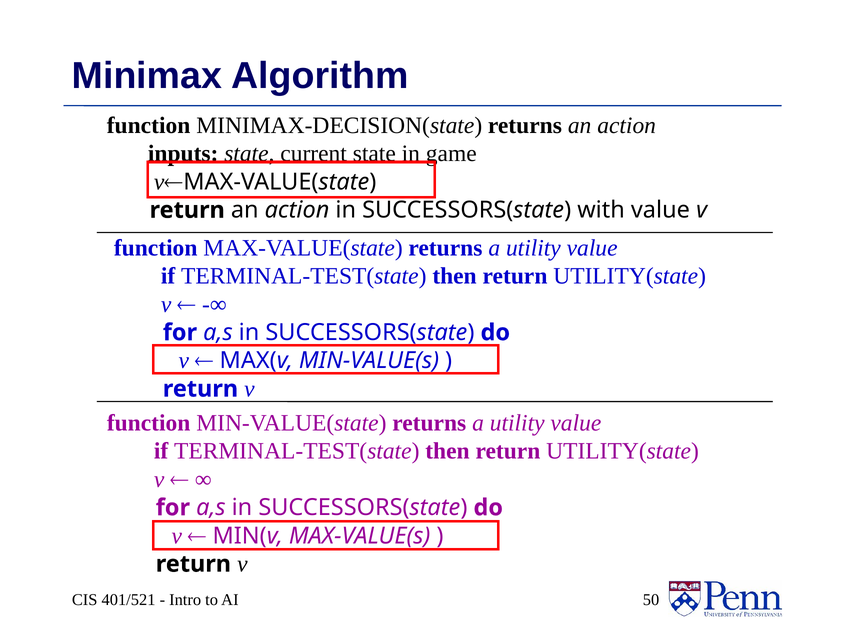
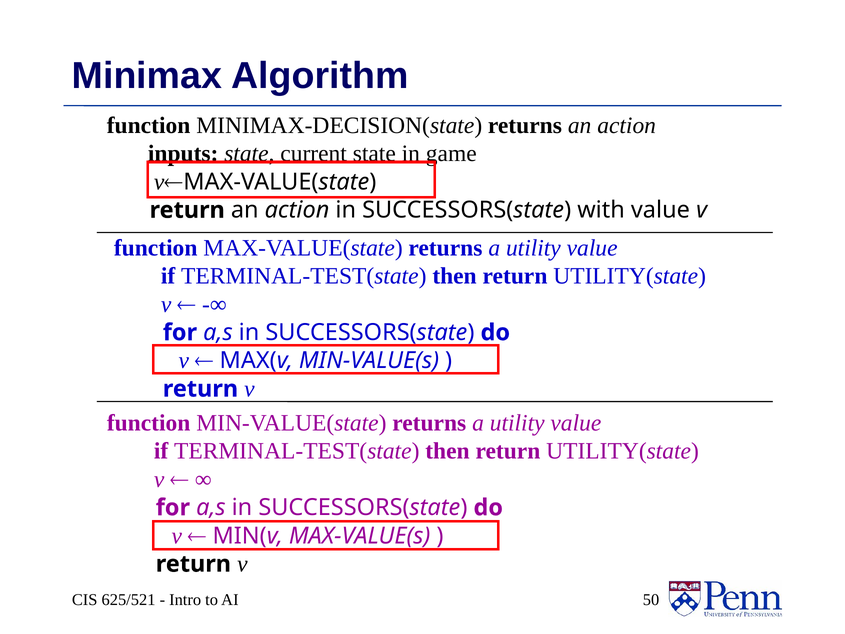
401/521: 401/521 -> 625/521
